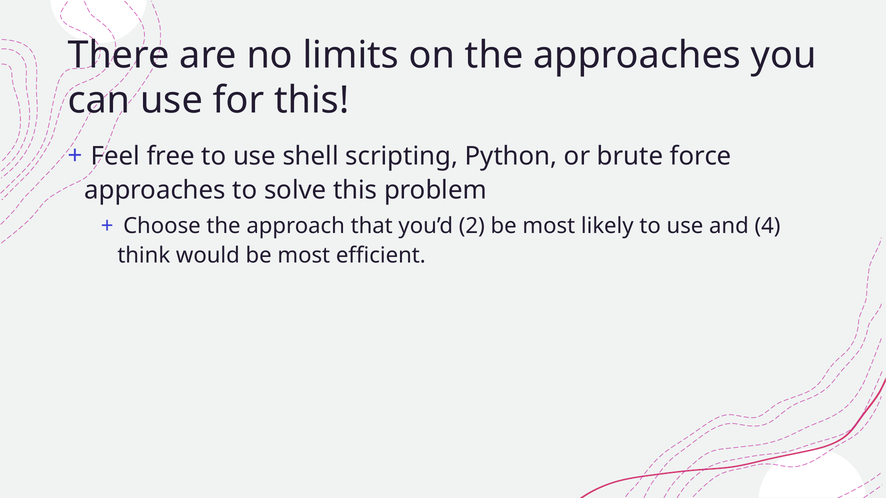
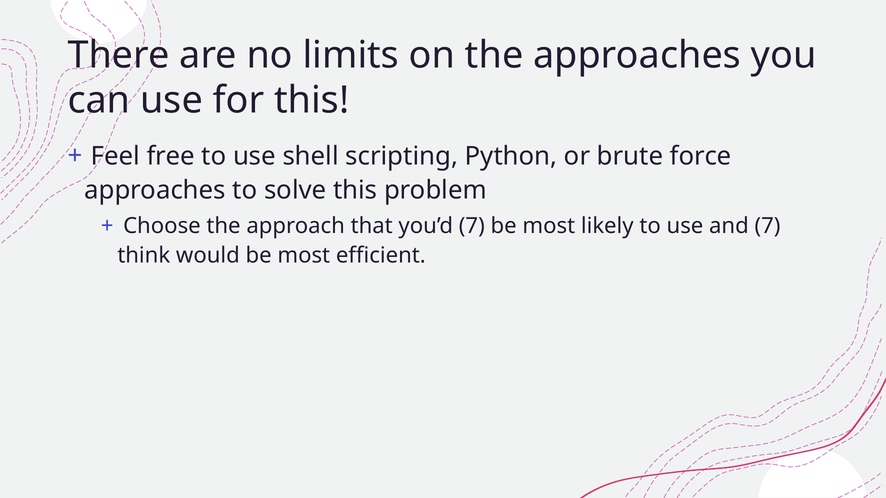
you’d 2: 2 -> 7
and 4: 4 -> 7
